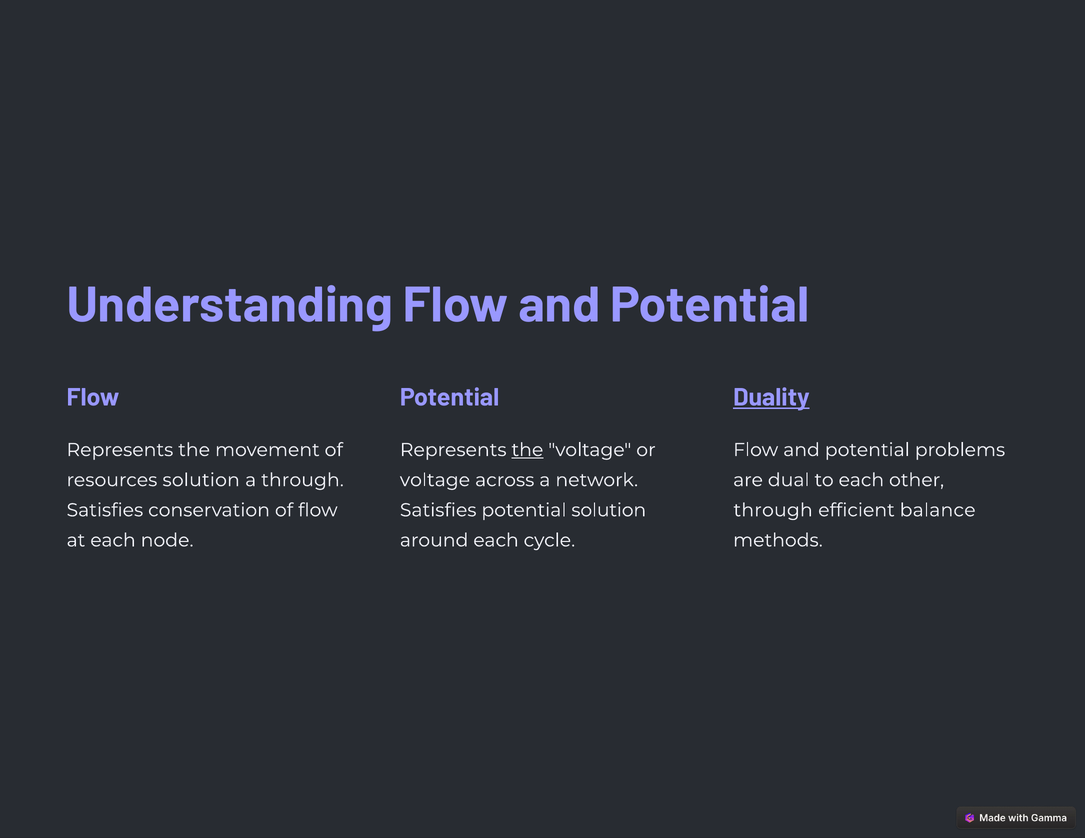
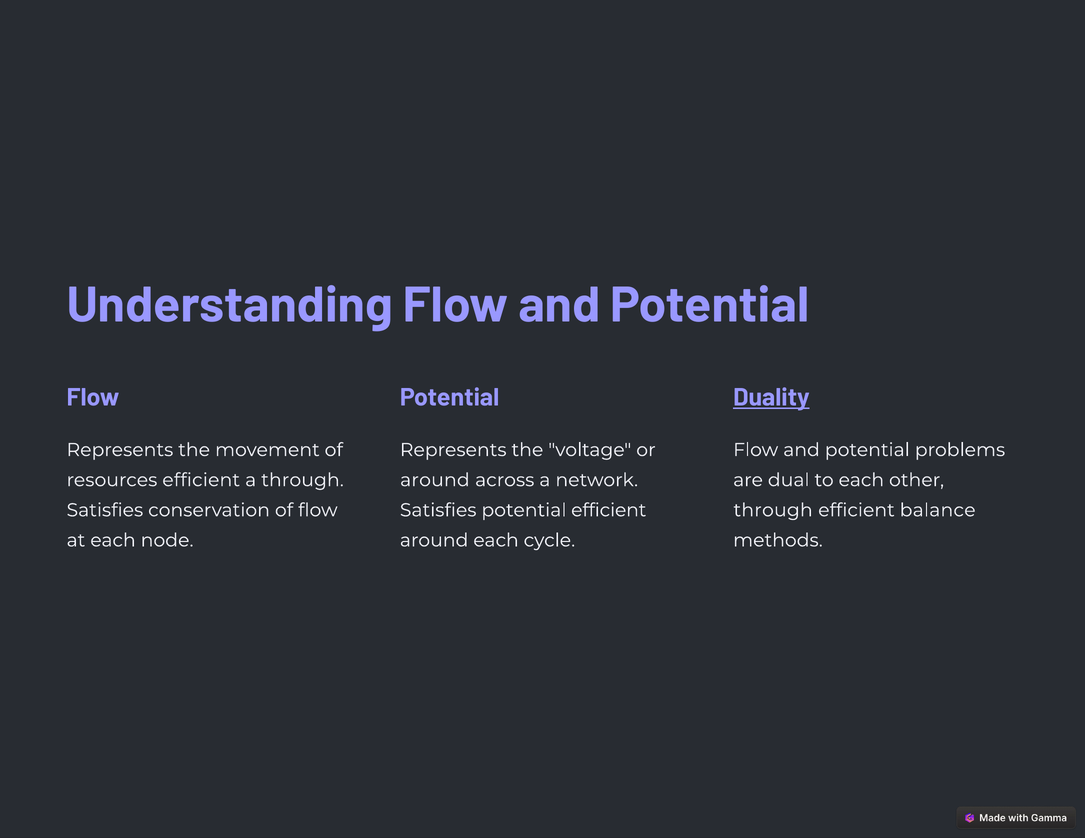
the at (527, 450) underline: present -> none
resources solution: solution -> efficient
voltage at (435, 480): voltage -> around
potential solution: solution -> efficient
